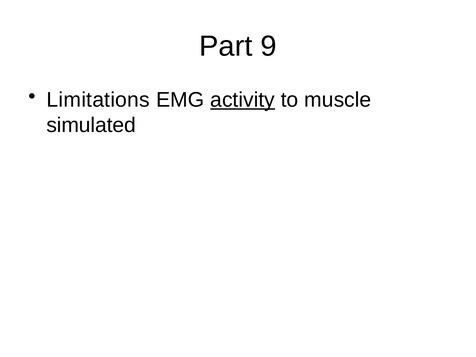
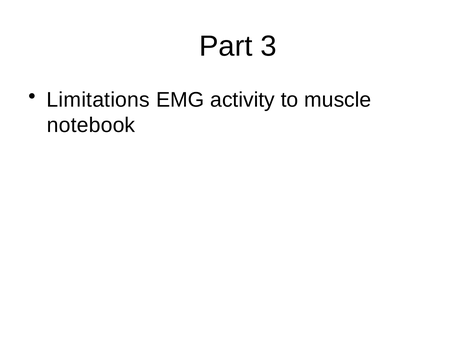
9: 9 -> 3
activity underline: present -> none
simulated: simulated -> notebook
